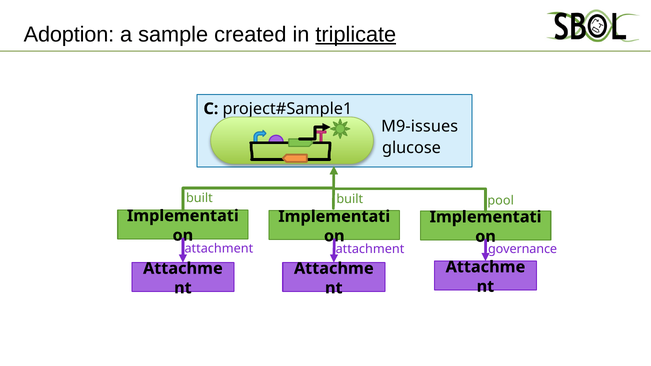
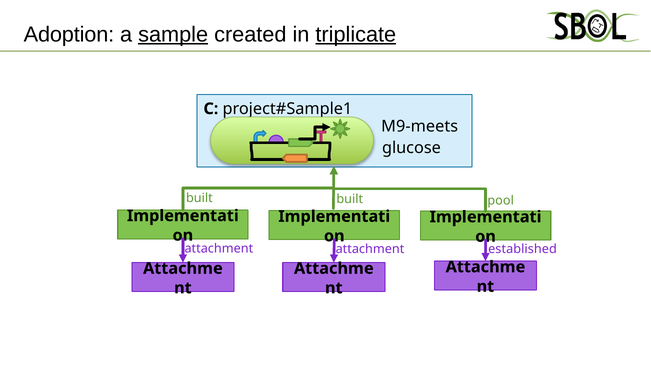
sample underline: none -> present
M9-issues: M9-issues -> M9-meets
governance: governance -> established
